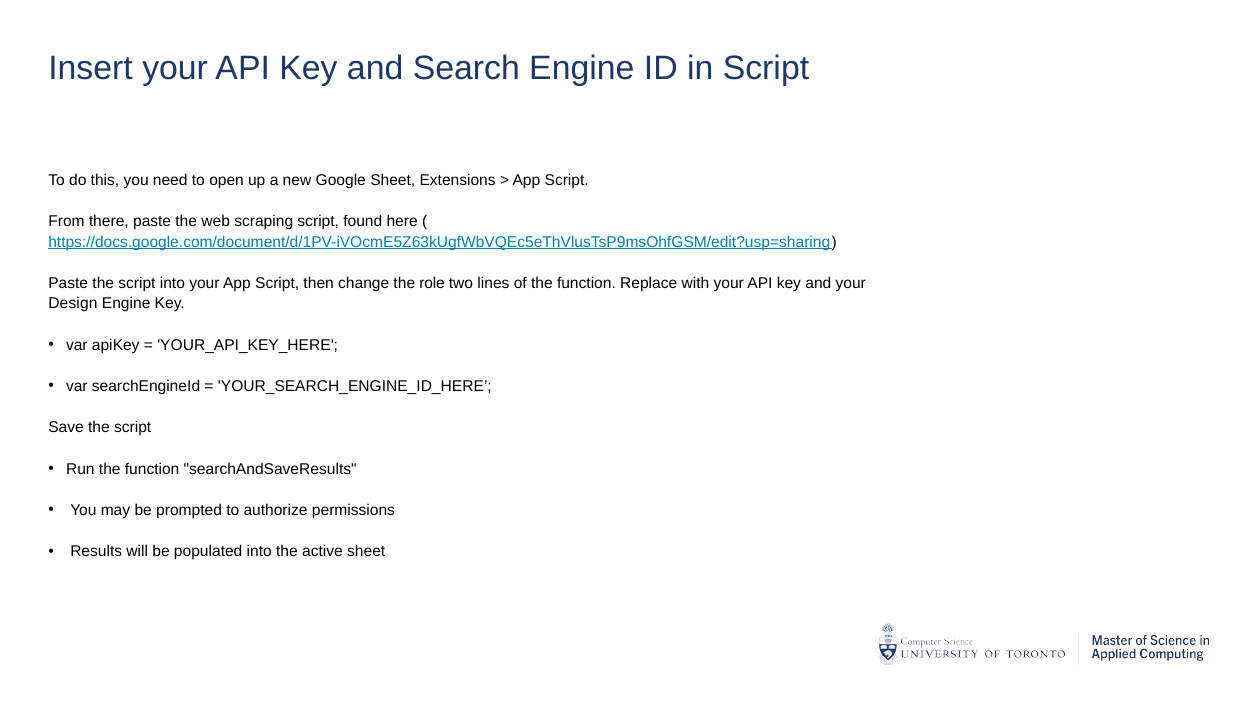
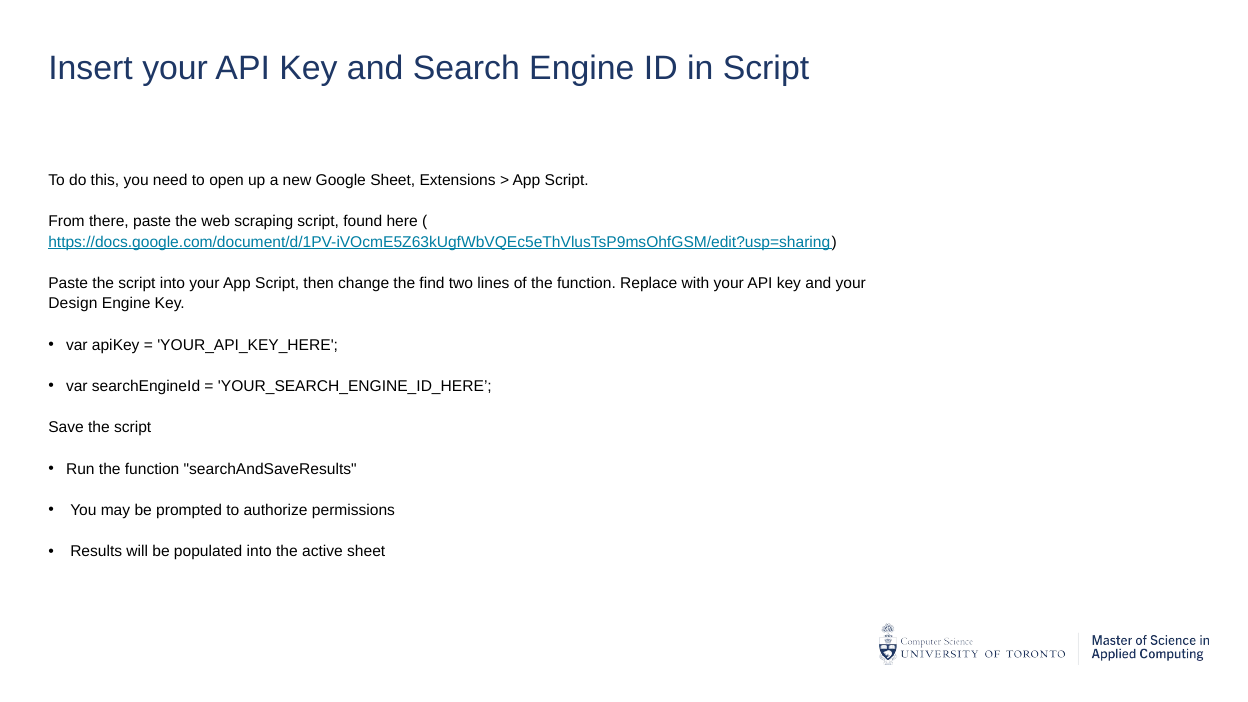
role: role -> find
